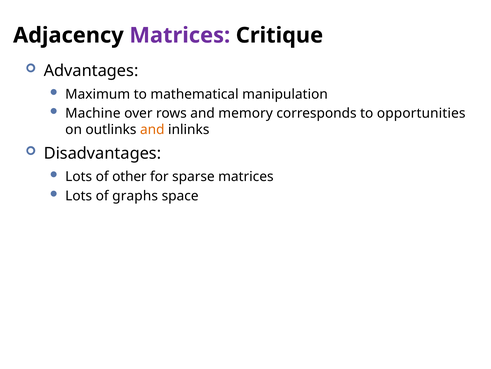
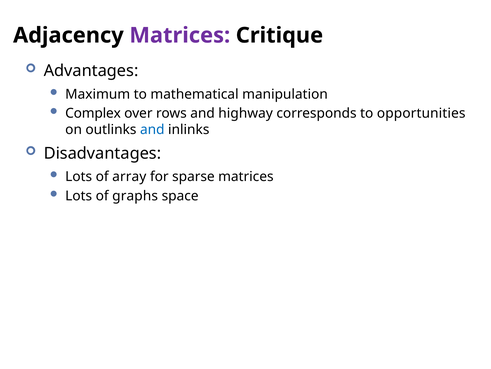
Machine: Machine -> Complex
memory: memory -> highway
and at (152, 129) colour: orange -> blue
other: other -> array
